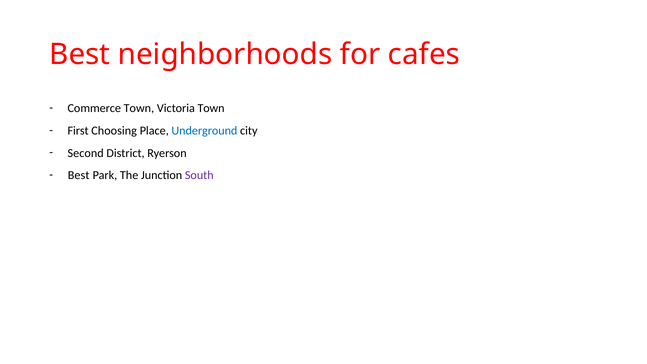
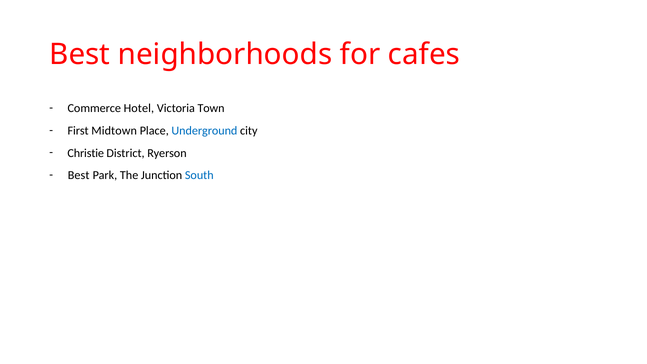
Commerce Town: Town -> Hotel
Choosing: Choosing -> Midtown
Second: Second -> Christie
South colour: purple -> blue
